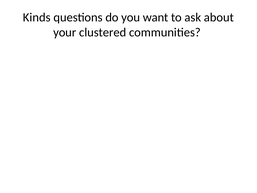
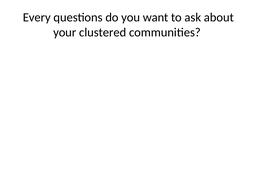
Kinds: Kinds -> Every
